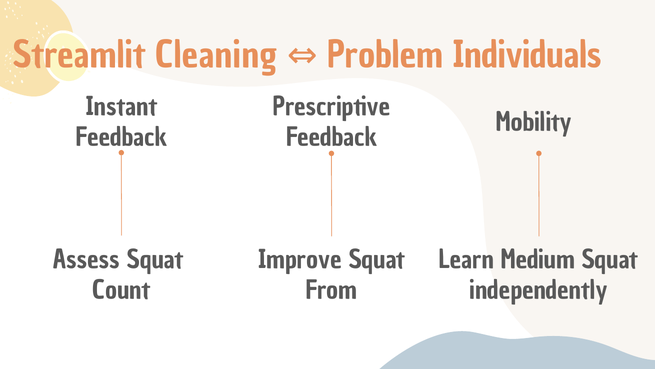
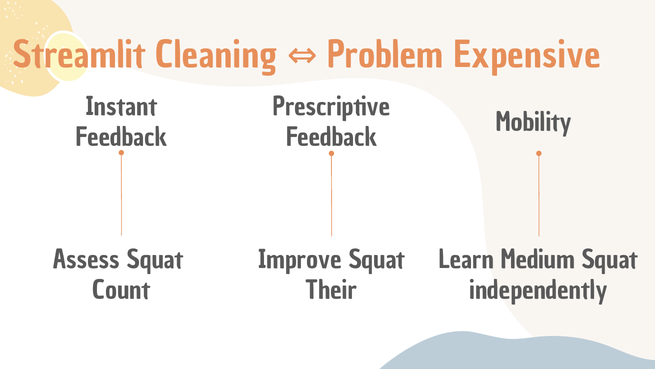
Individuals: Individuals -> Expensive
From: From -> Their
